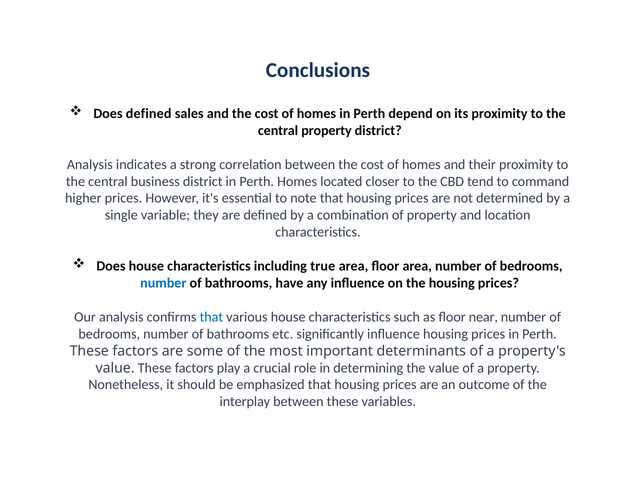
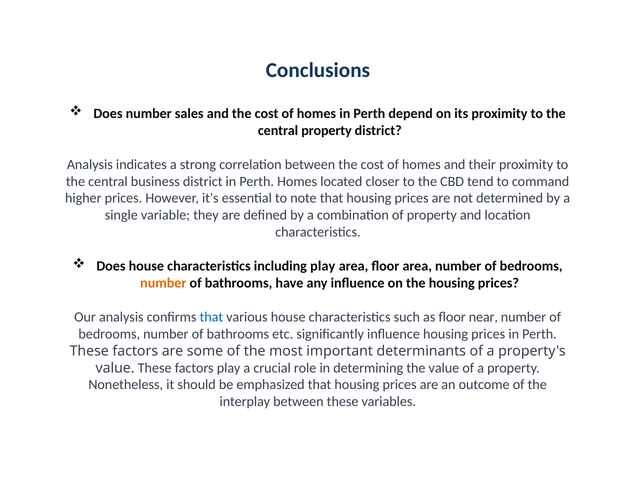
Does defined: defined -> number
including true: true -> play
number at (163, 283) colour: blue -> orange
